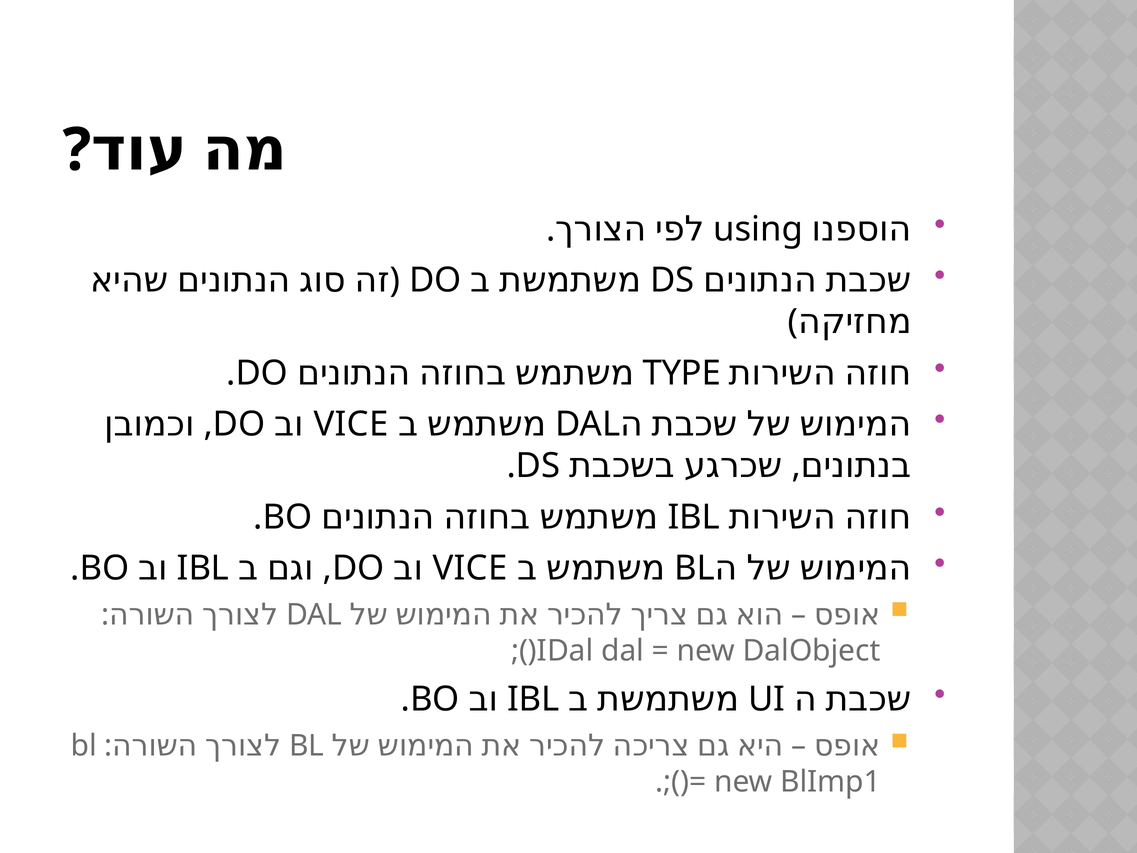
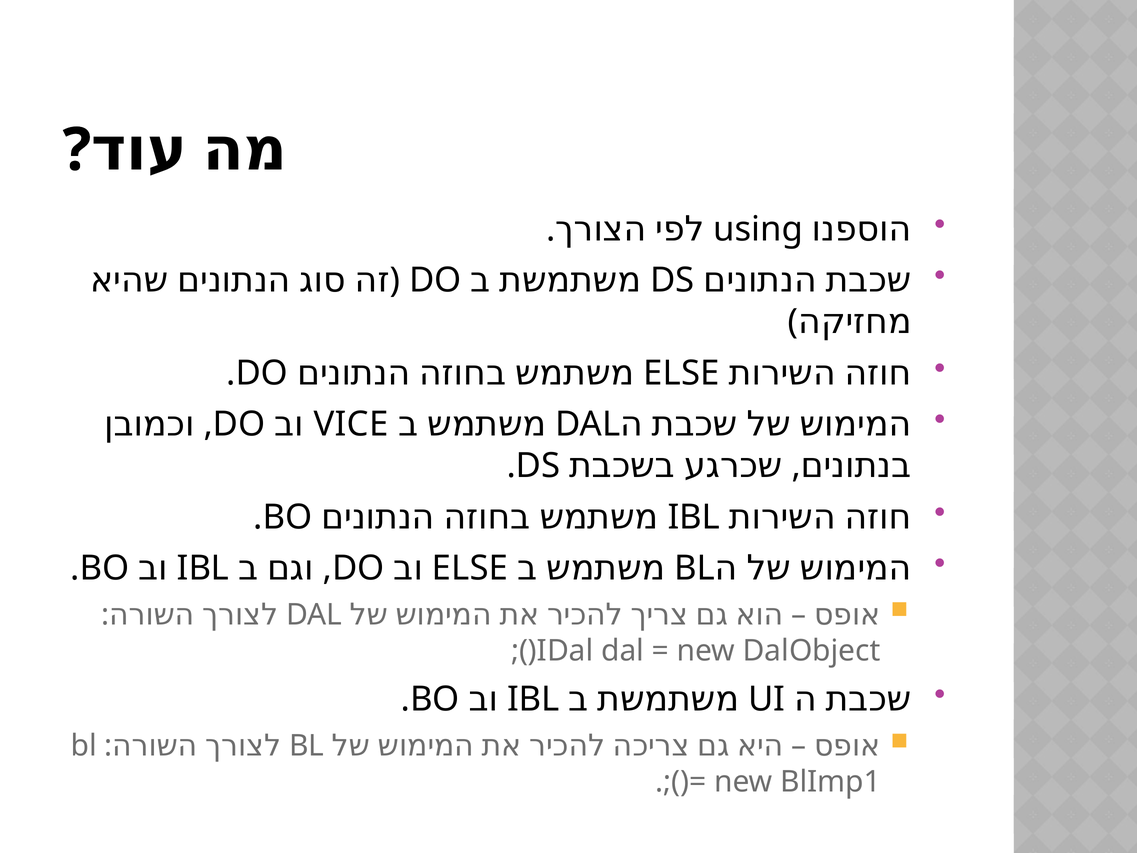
TYPE at (682, 373): TYPE -> ELSE
VICE at (470, 568): VICE -> ELSE
